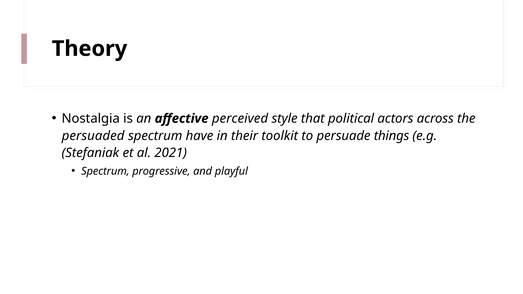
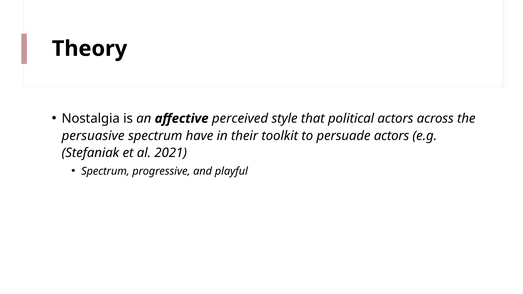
persuaded: persuaded -> persuasive
persuade things: things -> actors
